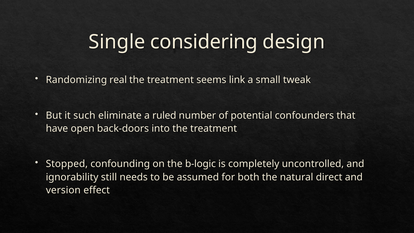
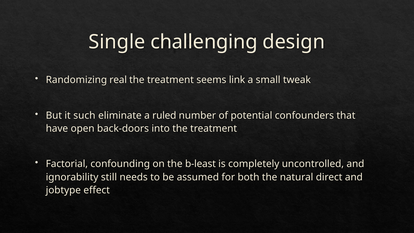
considering: considering -> challenging
Stopped: Stopped -> Factorial
b-logic: b-logic -> b-least
version: version -> jobtype
